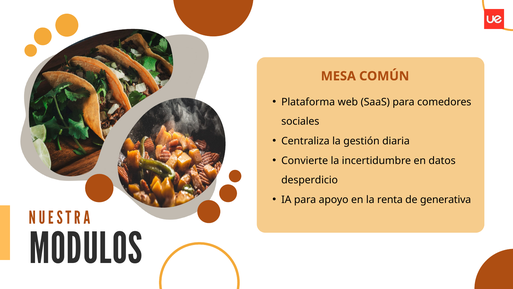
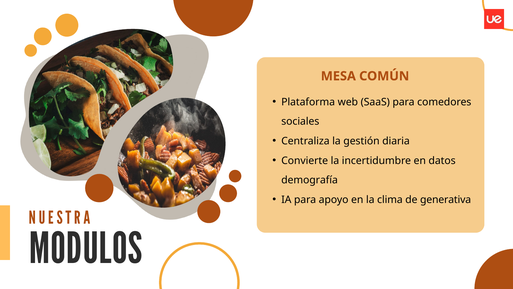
desperdicio: desperdicio -> demografía
renta: renta -> clima
